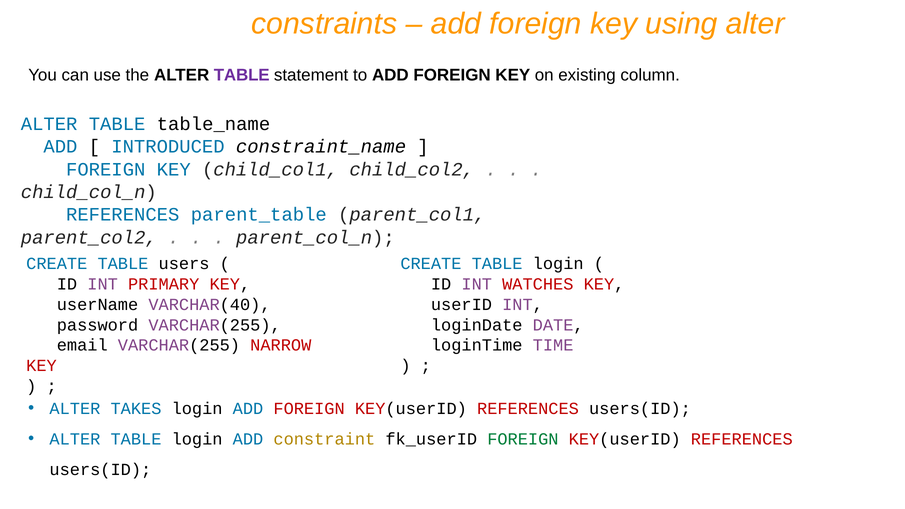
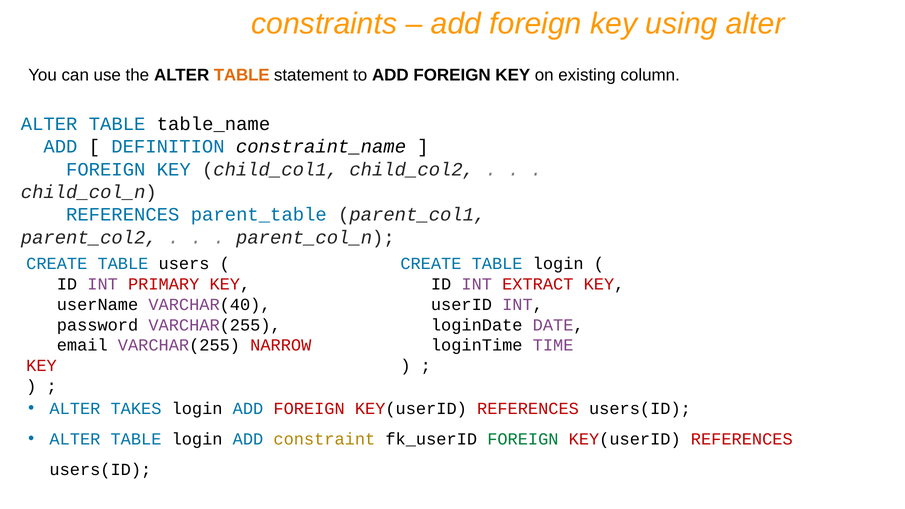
TABLE at (242, 75) colour: purple -> orange
INTRODUCED: INTRODUCED -> DEFINITION
WATCHES: WATCHES -> EXTRACT
